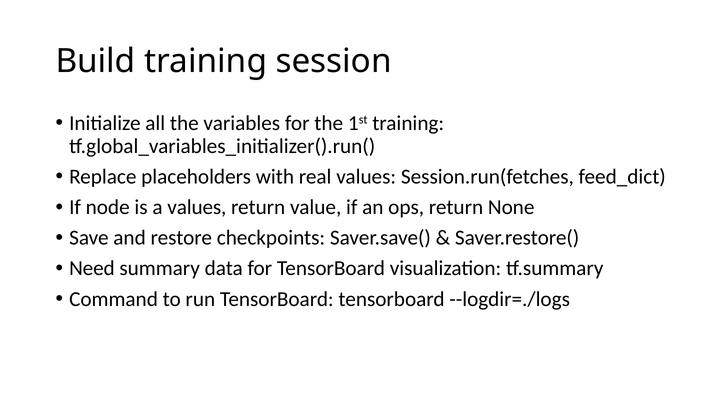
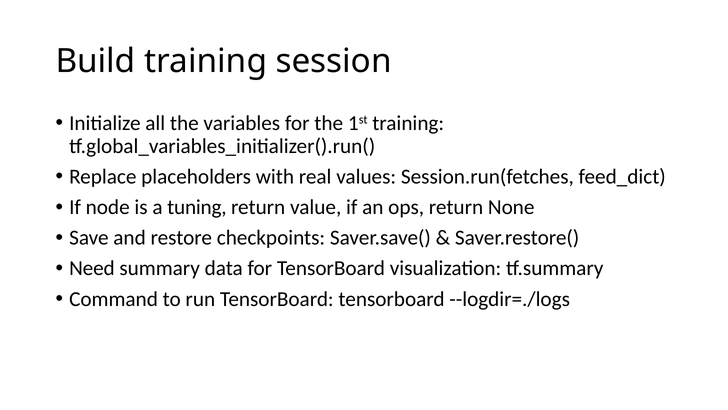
a values: values -> tuning
